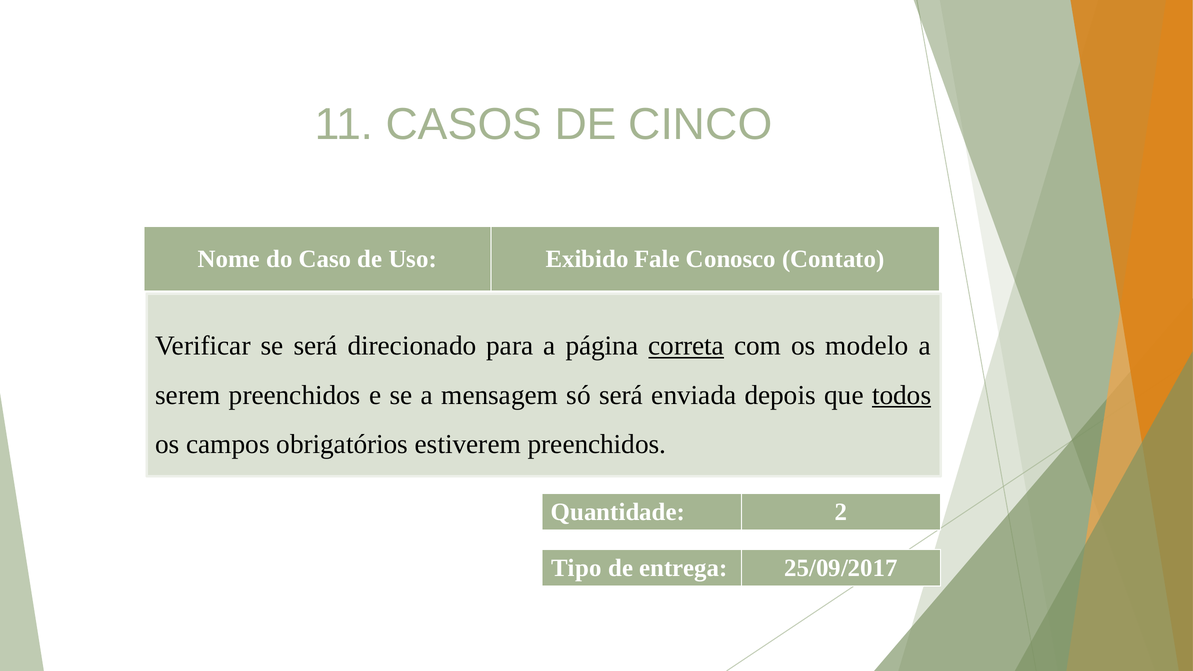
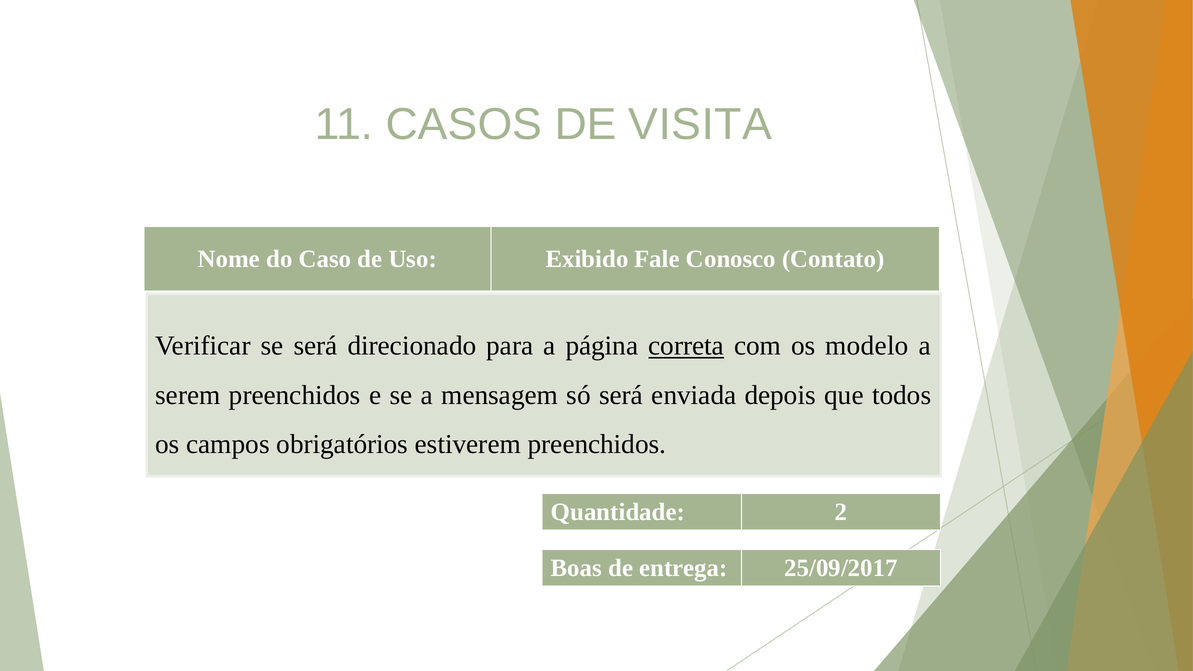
CINCO: CINCO -> VISITA
todos underline: present -> none
Tipo: Tipo -> Boas
